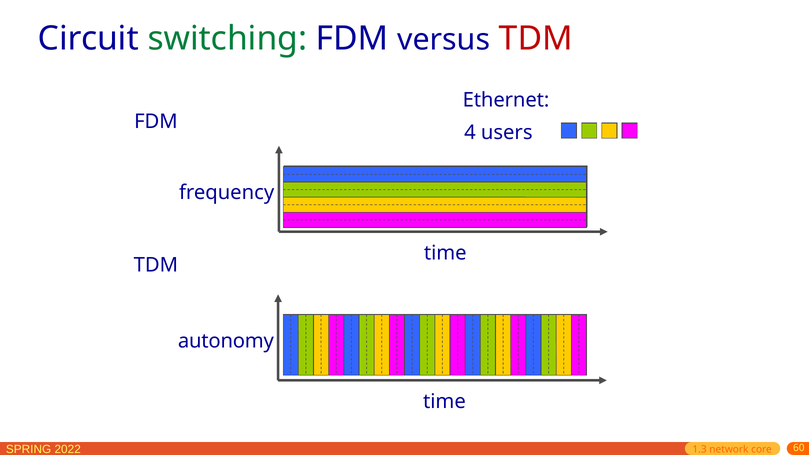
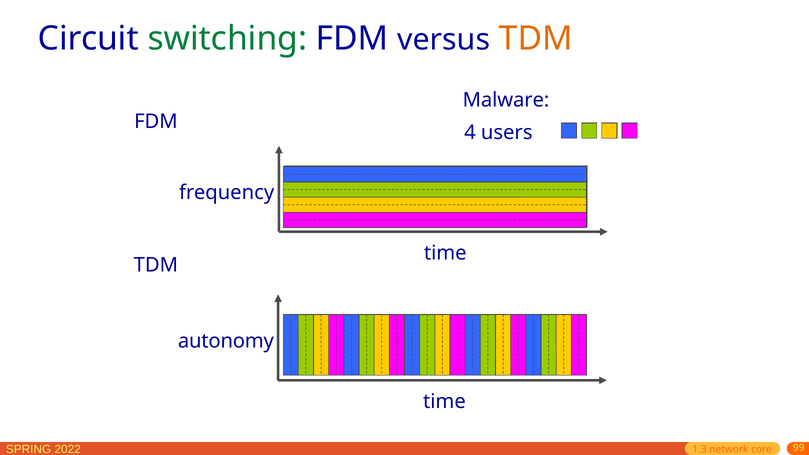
TDM at (536, 39) colour: red -> orange
Ethernet: Ethernet -> Malware
60: 60 -> 99
